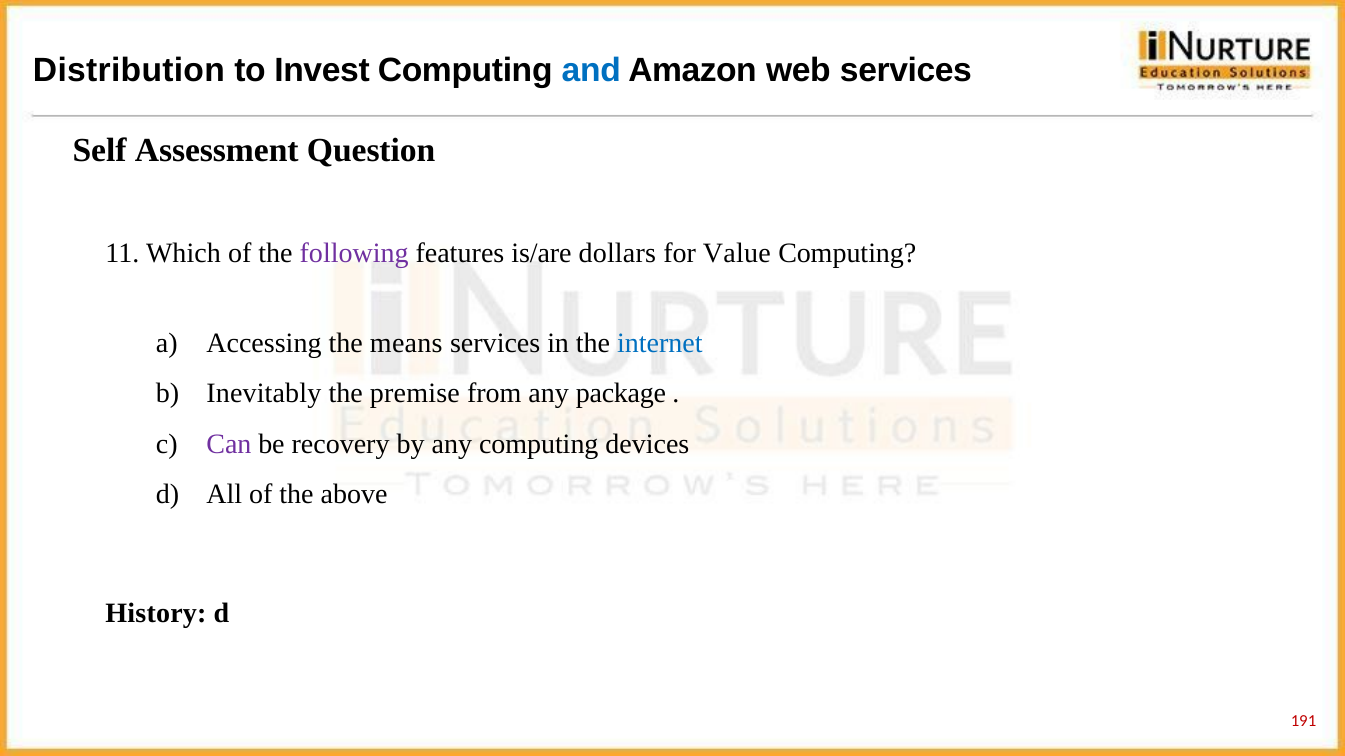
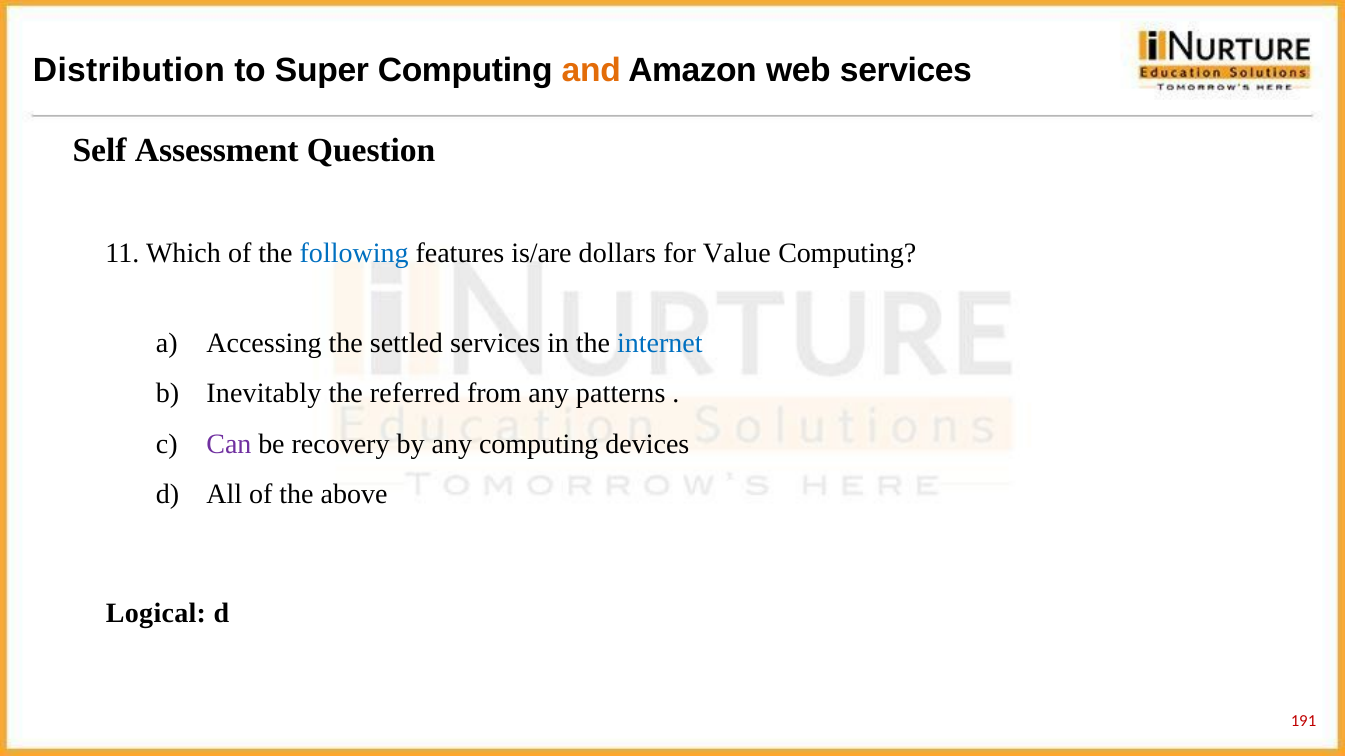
Invest: Invest -> Super
and colour: blue -> orange
following colour: purple -> blue
means: means -> settled
premise: premise -> referred
package: package -> patterns
History: History -> Logical
